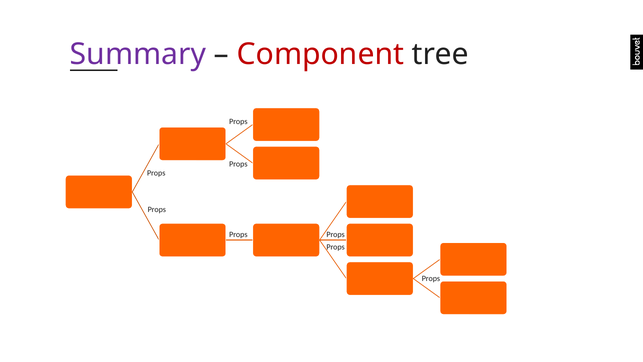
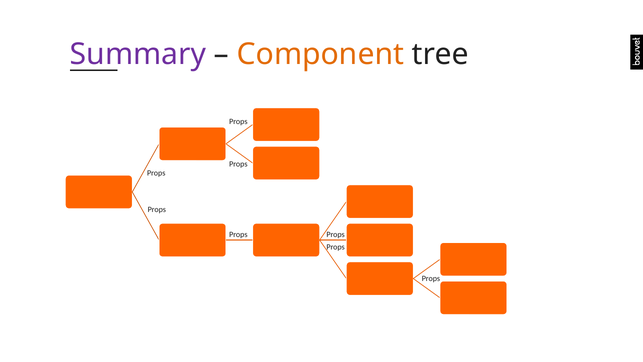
Component colour: red -> orange
